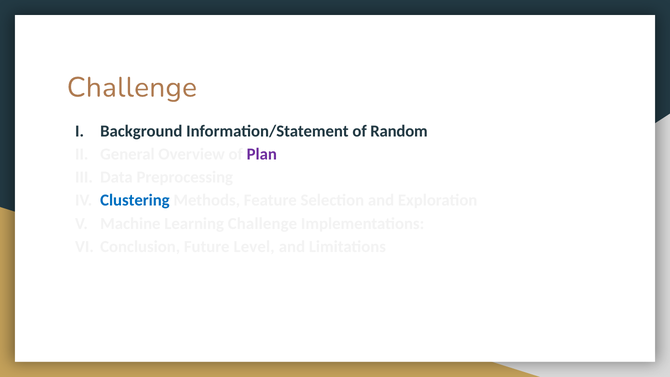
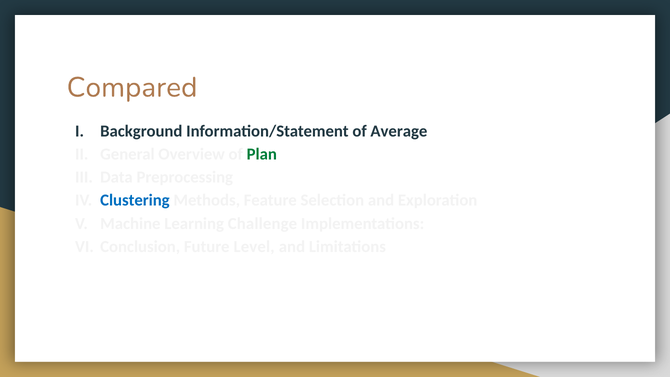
Challenge at (132, 87): Challenge -> Compared
Random: Random -> Average
Plan colour: purple -> green
